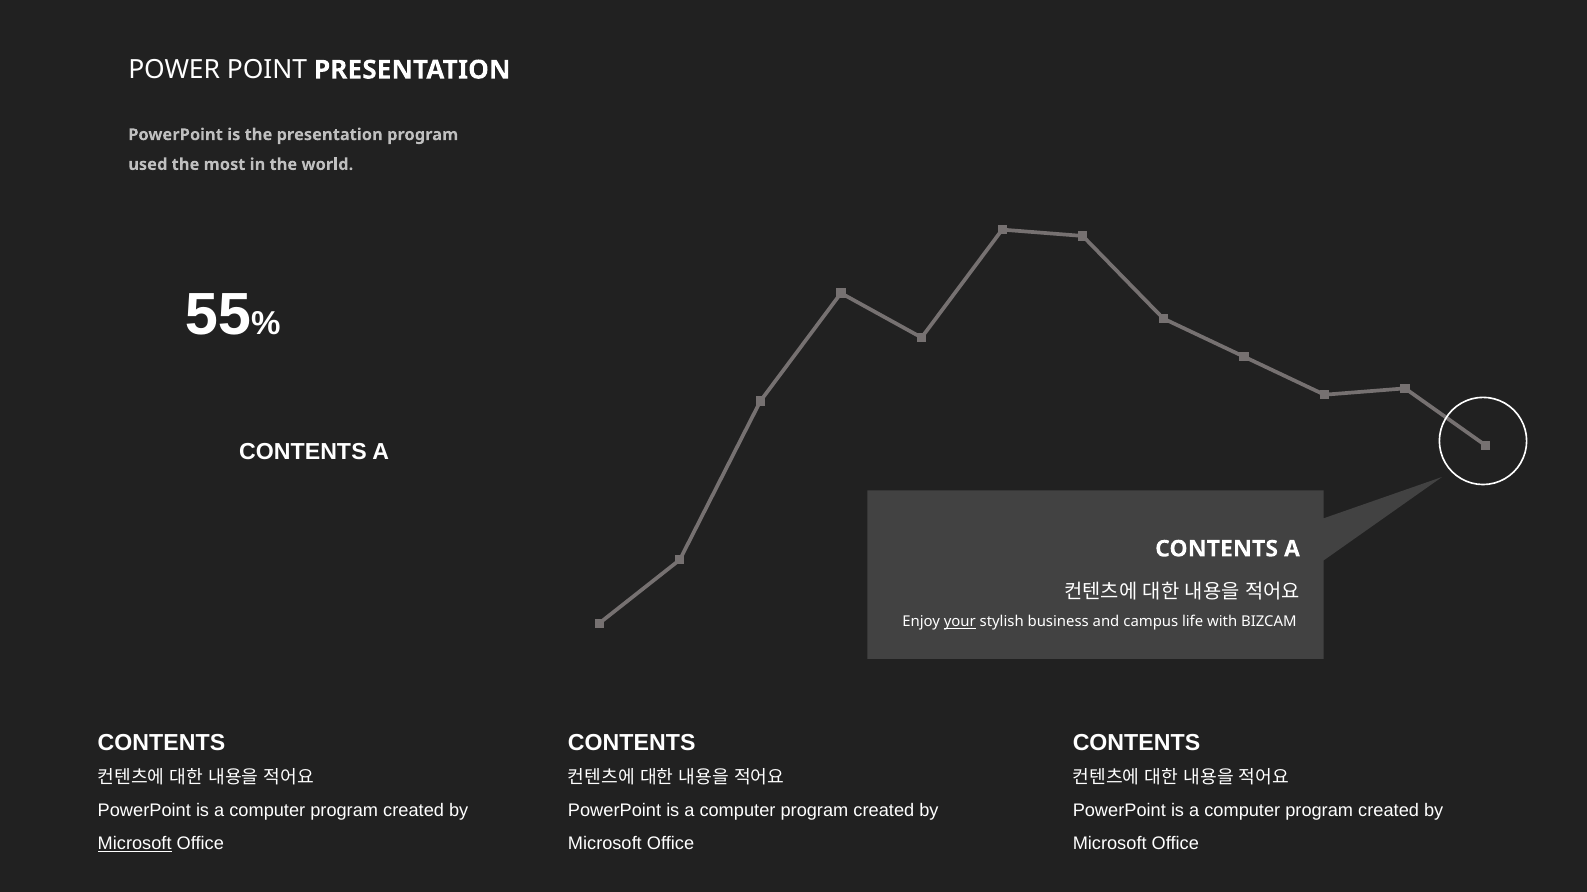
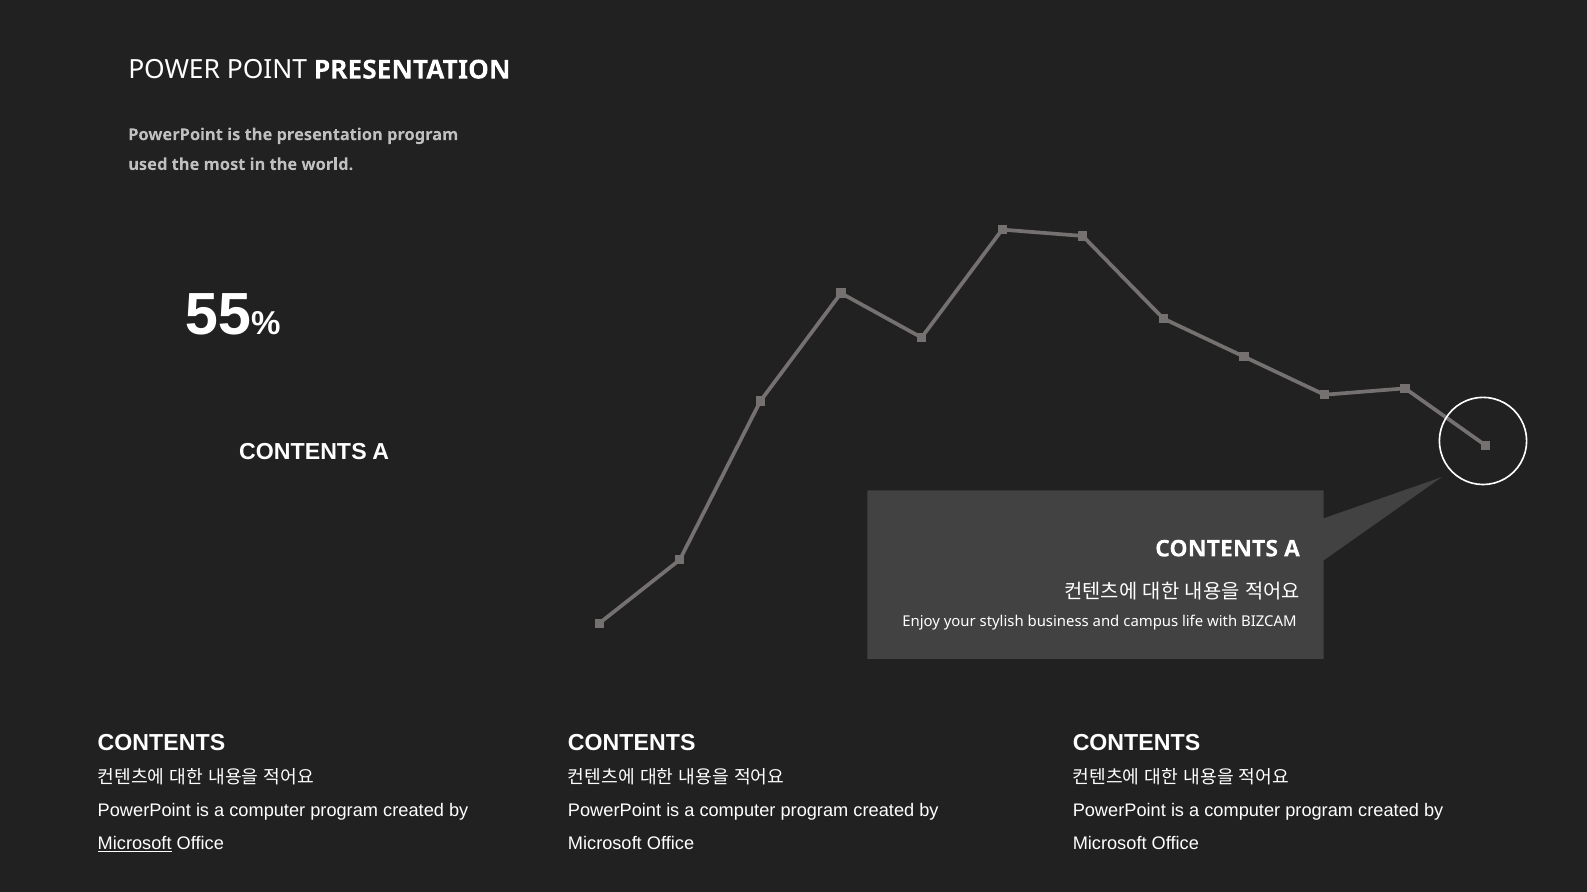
your underline: present -> none
